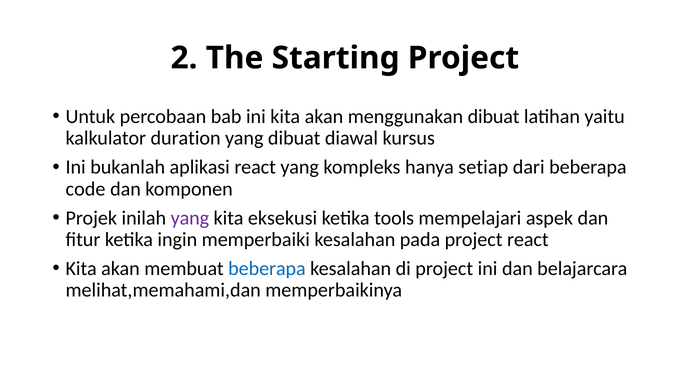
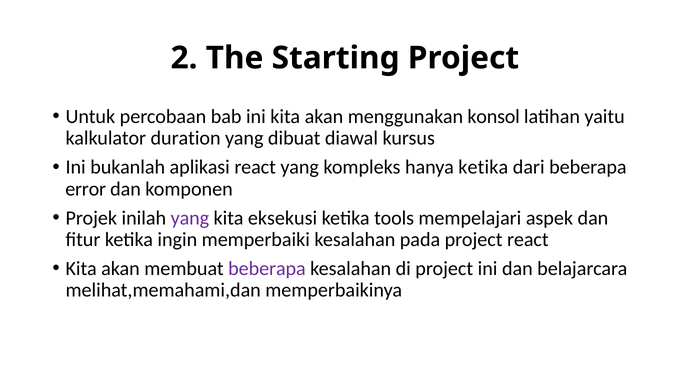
menggunakan dibuat: dibuat -> konsol
hanya setiap: setiap -> ketika
code: code -> error
beberapa at (267, 269) colour: blue -> purple
